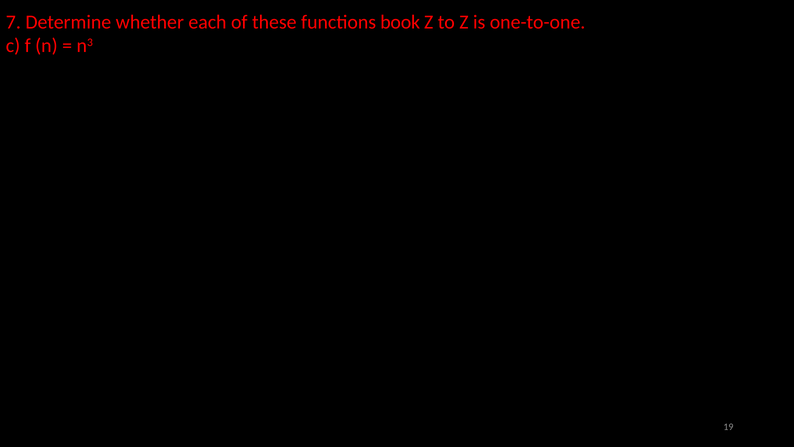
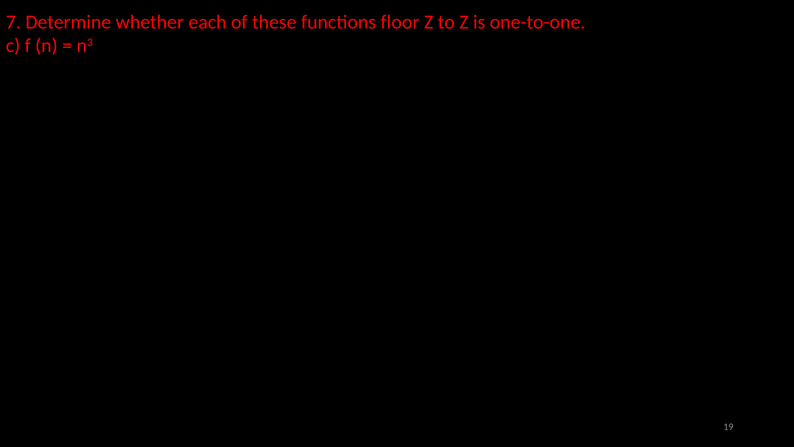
book: book -> floor
